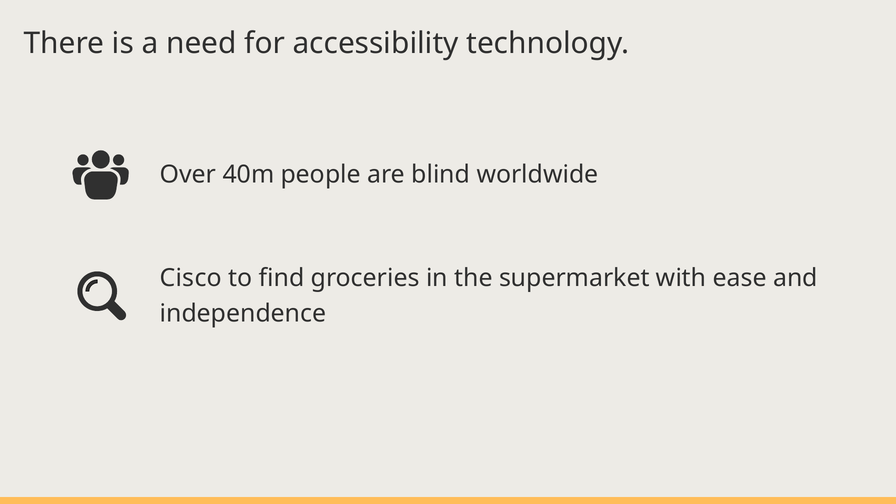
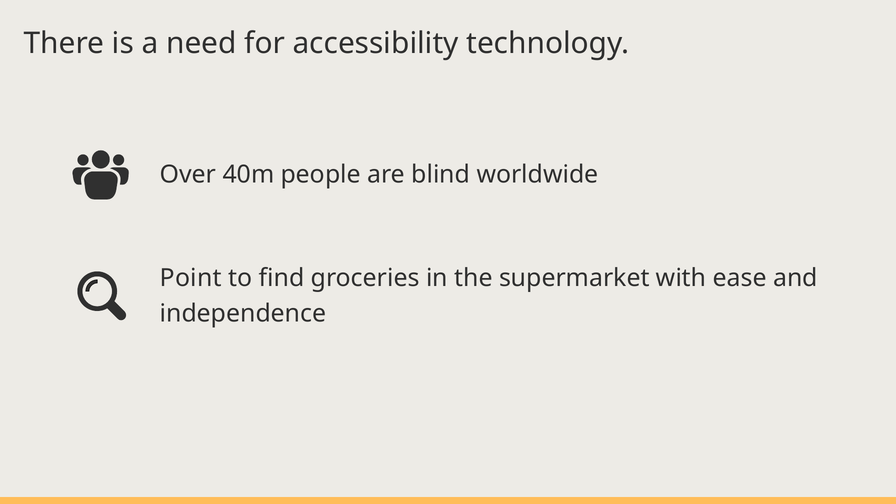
Cisco: Cisco -> Point
